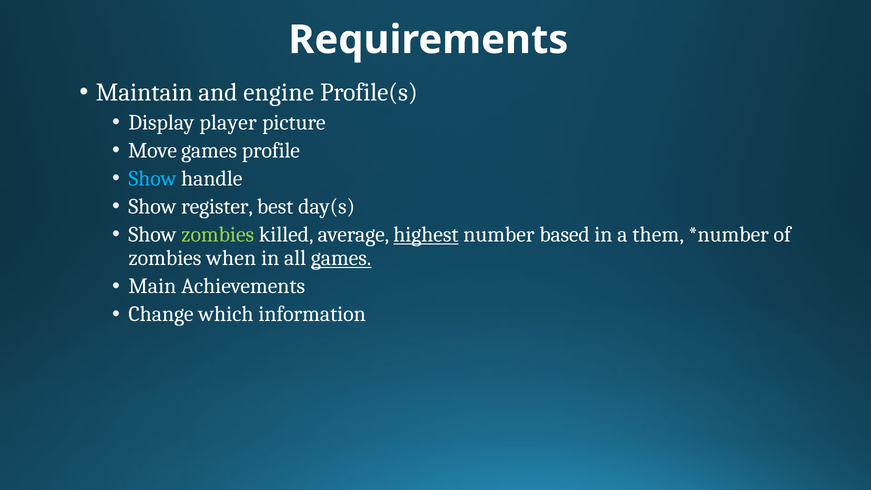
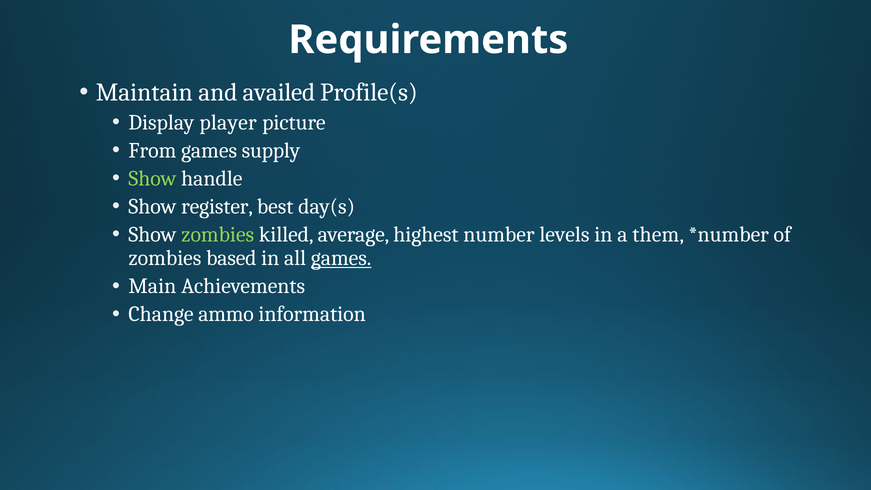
engine: engine -> availed
Move: Move -> From
profile: profile -> supply
Show at (152, 179) colour: light blue -> light green
highest underline: present -> none
based: based -> levels
when: when -> based
which: which -> ammo
